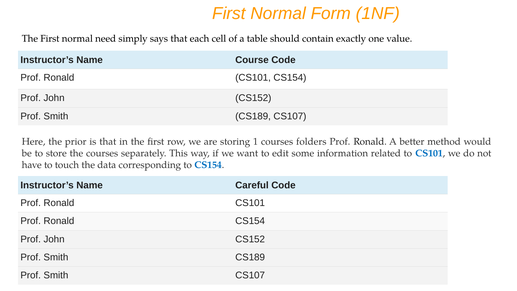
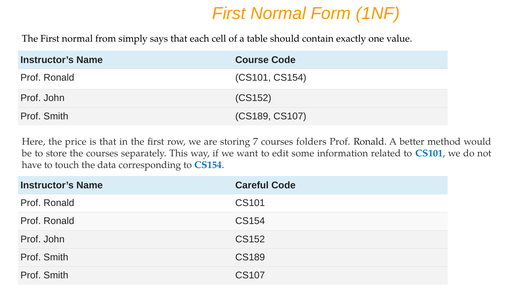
need: need -> from
prior: prior -> price
1: 1 -> 7
